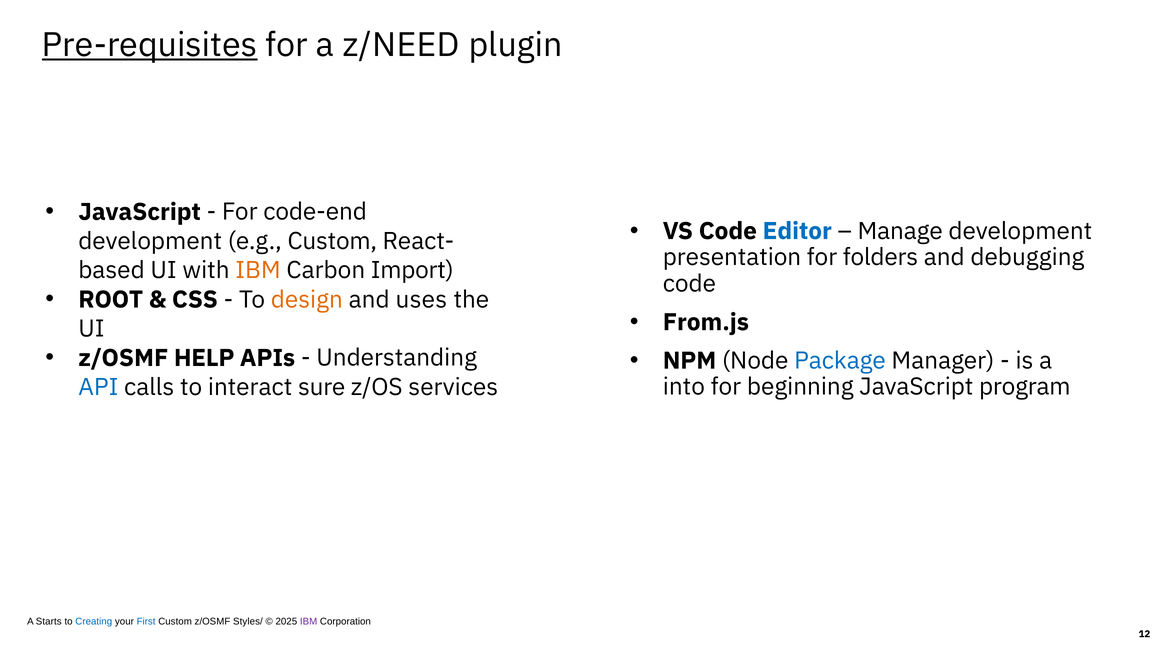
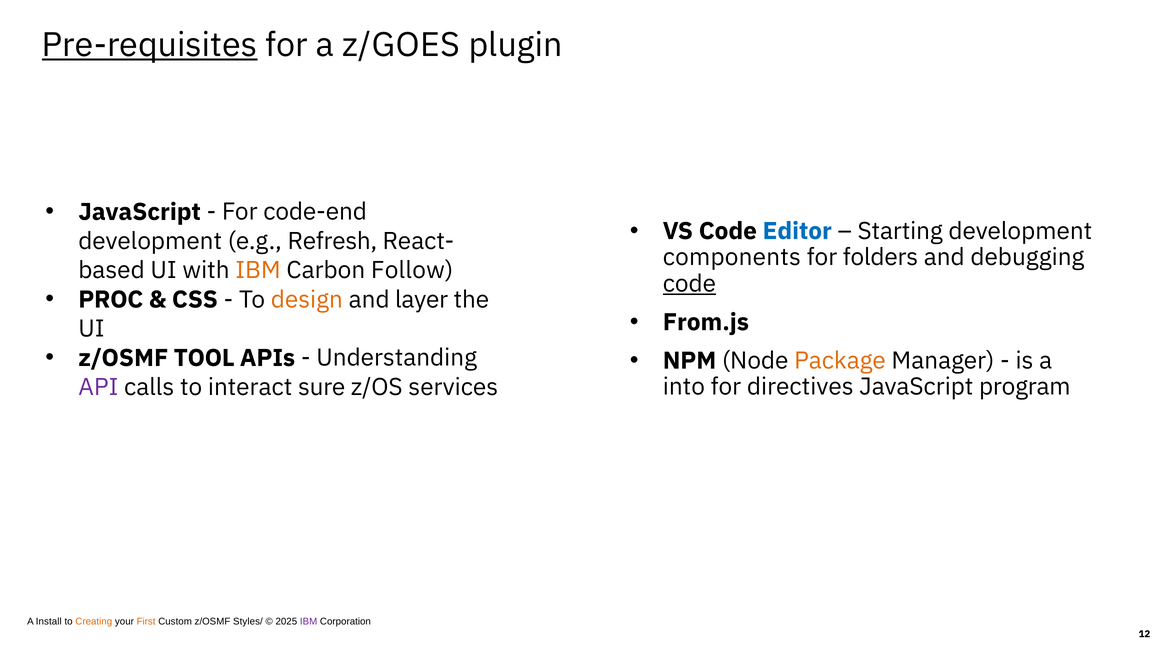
z/NEED: z/NEED -> z/GOES
Manage: Manage -> Starting
e.g Custom: Custom -> Refresh
presentation: presentation -> components
Import: Import -> Follow
code at (689, 283) underline: none -> present
ROOT: ROOT -> PROC
uses: uses -> layer
HELP: HELP -> TOOL
Package colour: blue -> orange
beginning: beginning -> directives
API colour: blue -> purple
Starts: Starts -> Install
Creating colour: blue -> orange
First colour: blue -> orange
